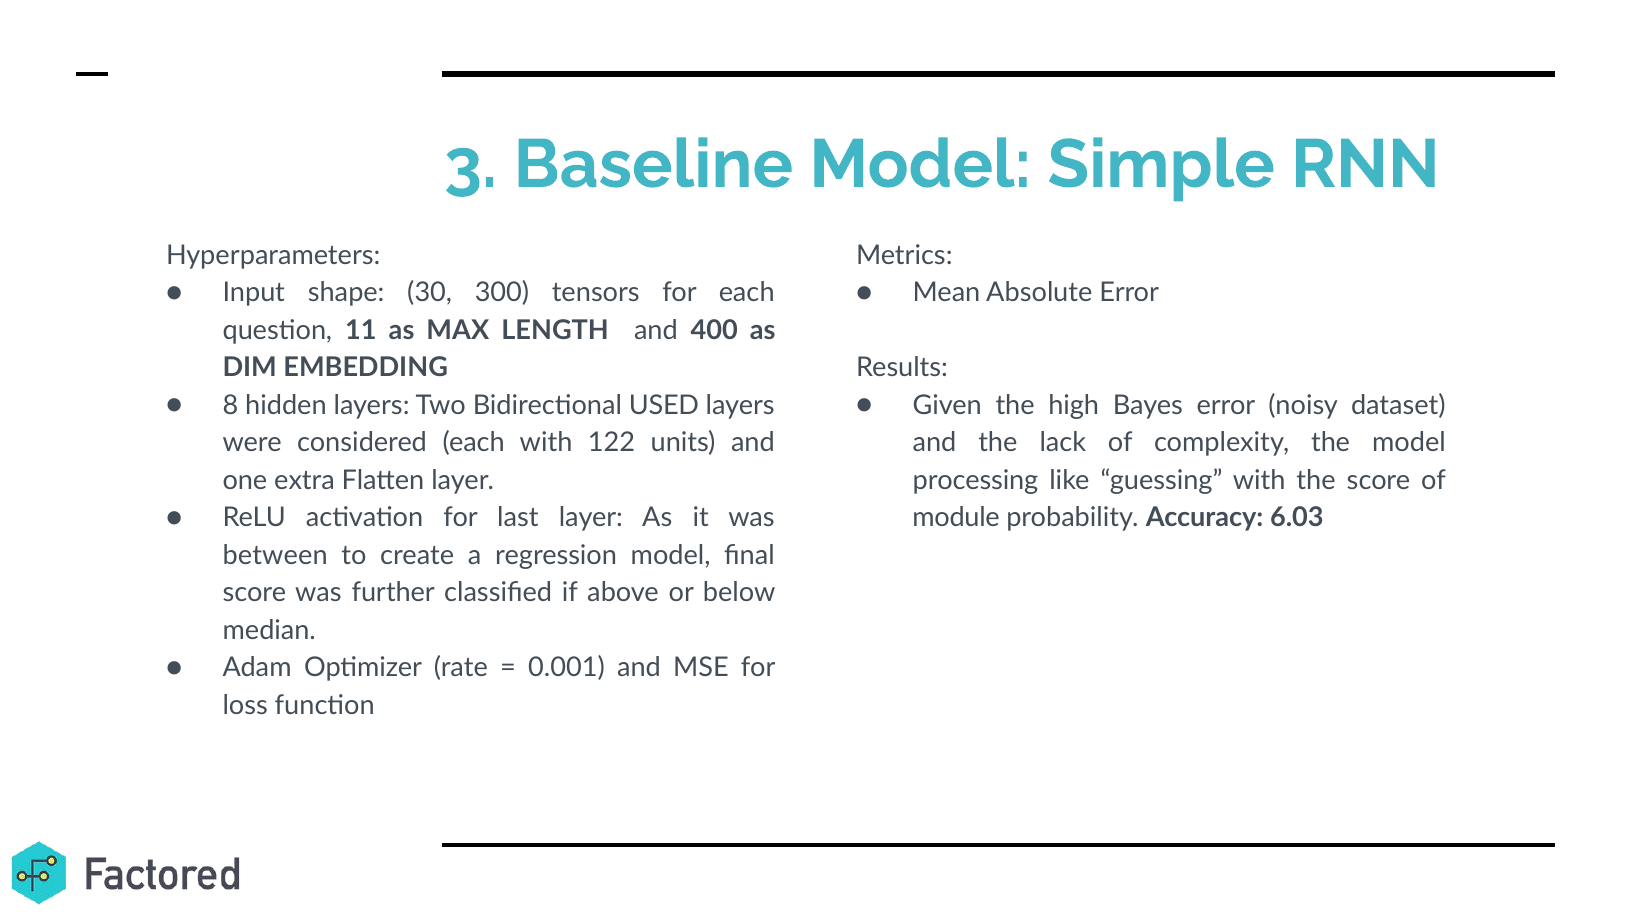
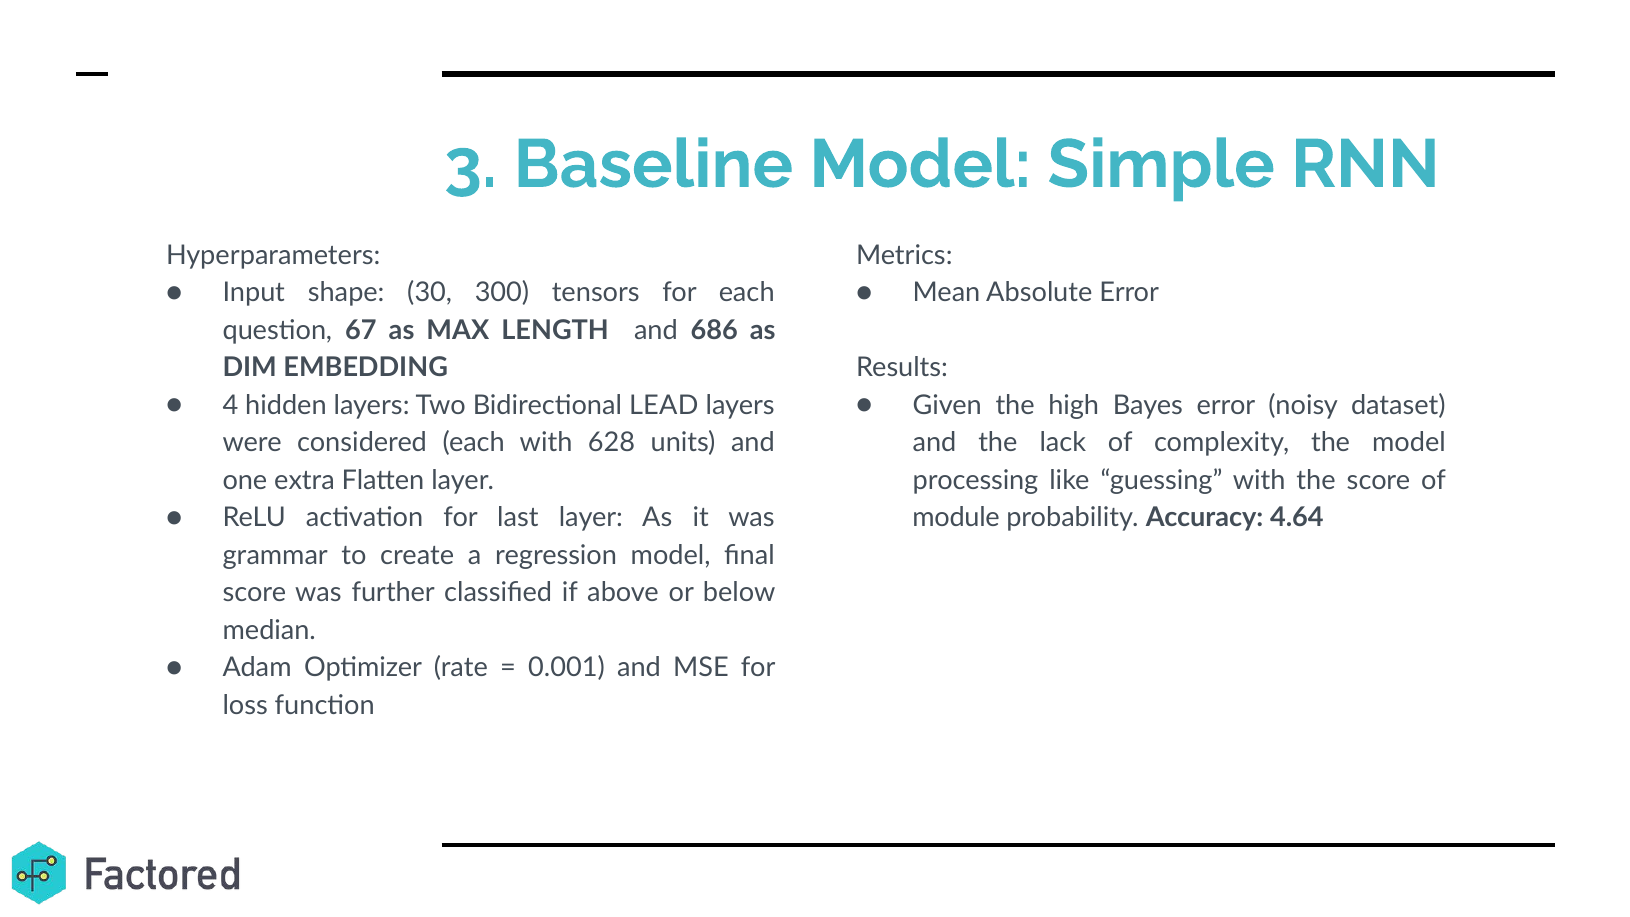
11: 11 -> 67
400: 400 -> 686
8: 8 -> 4
USED: USED -> LEAD
122: 122 -> 628
6.03: 6.03 -> 4.64
between: between -> grammar
